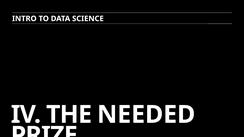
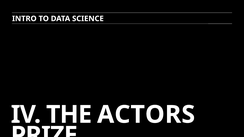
NEEDED: NEEDED -> ACTORS
